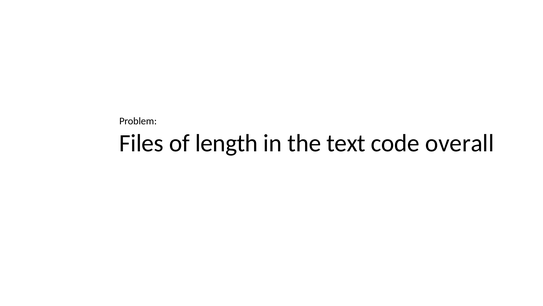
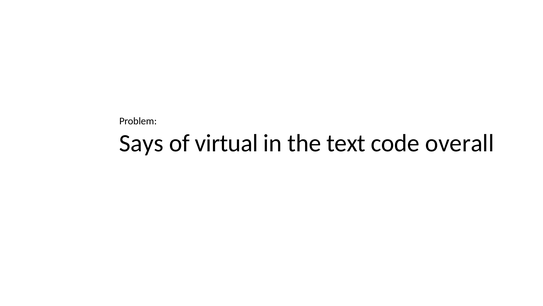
Files: Files -> Says
length: length -> virtual
